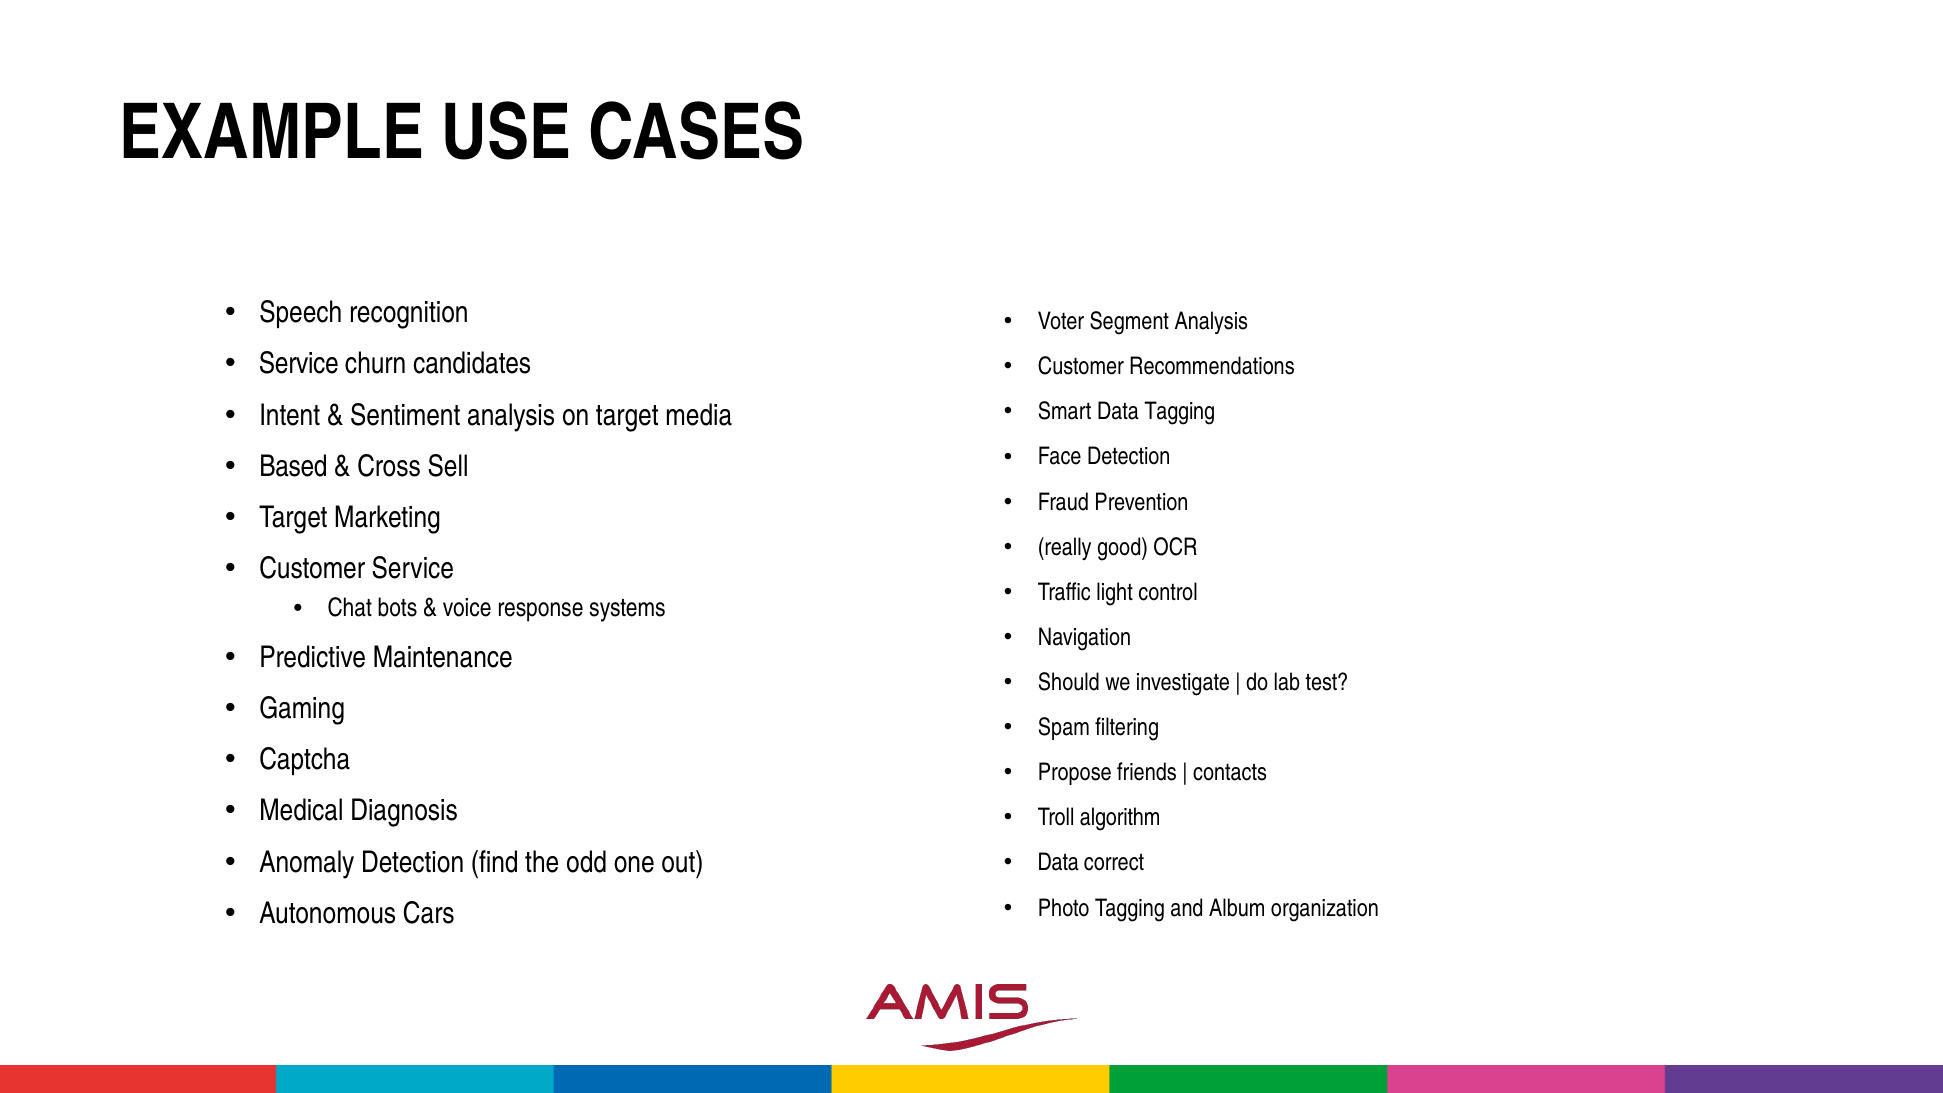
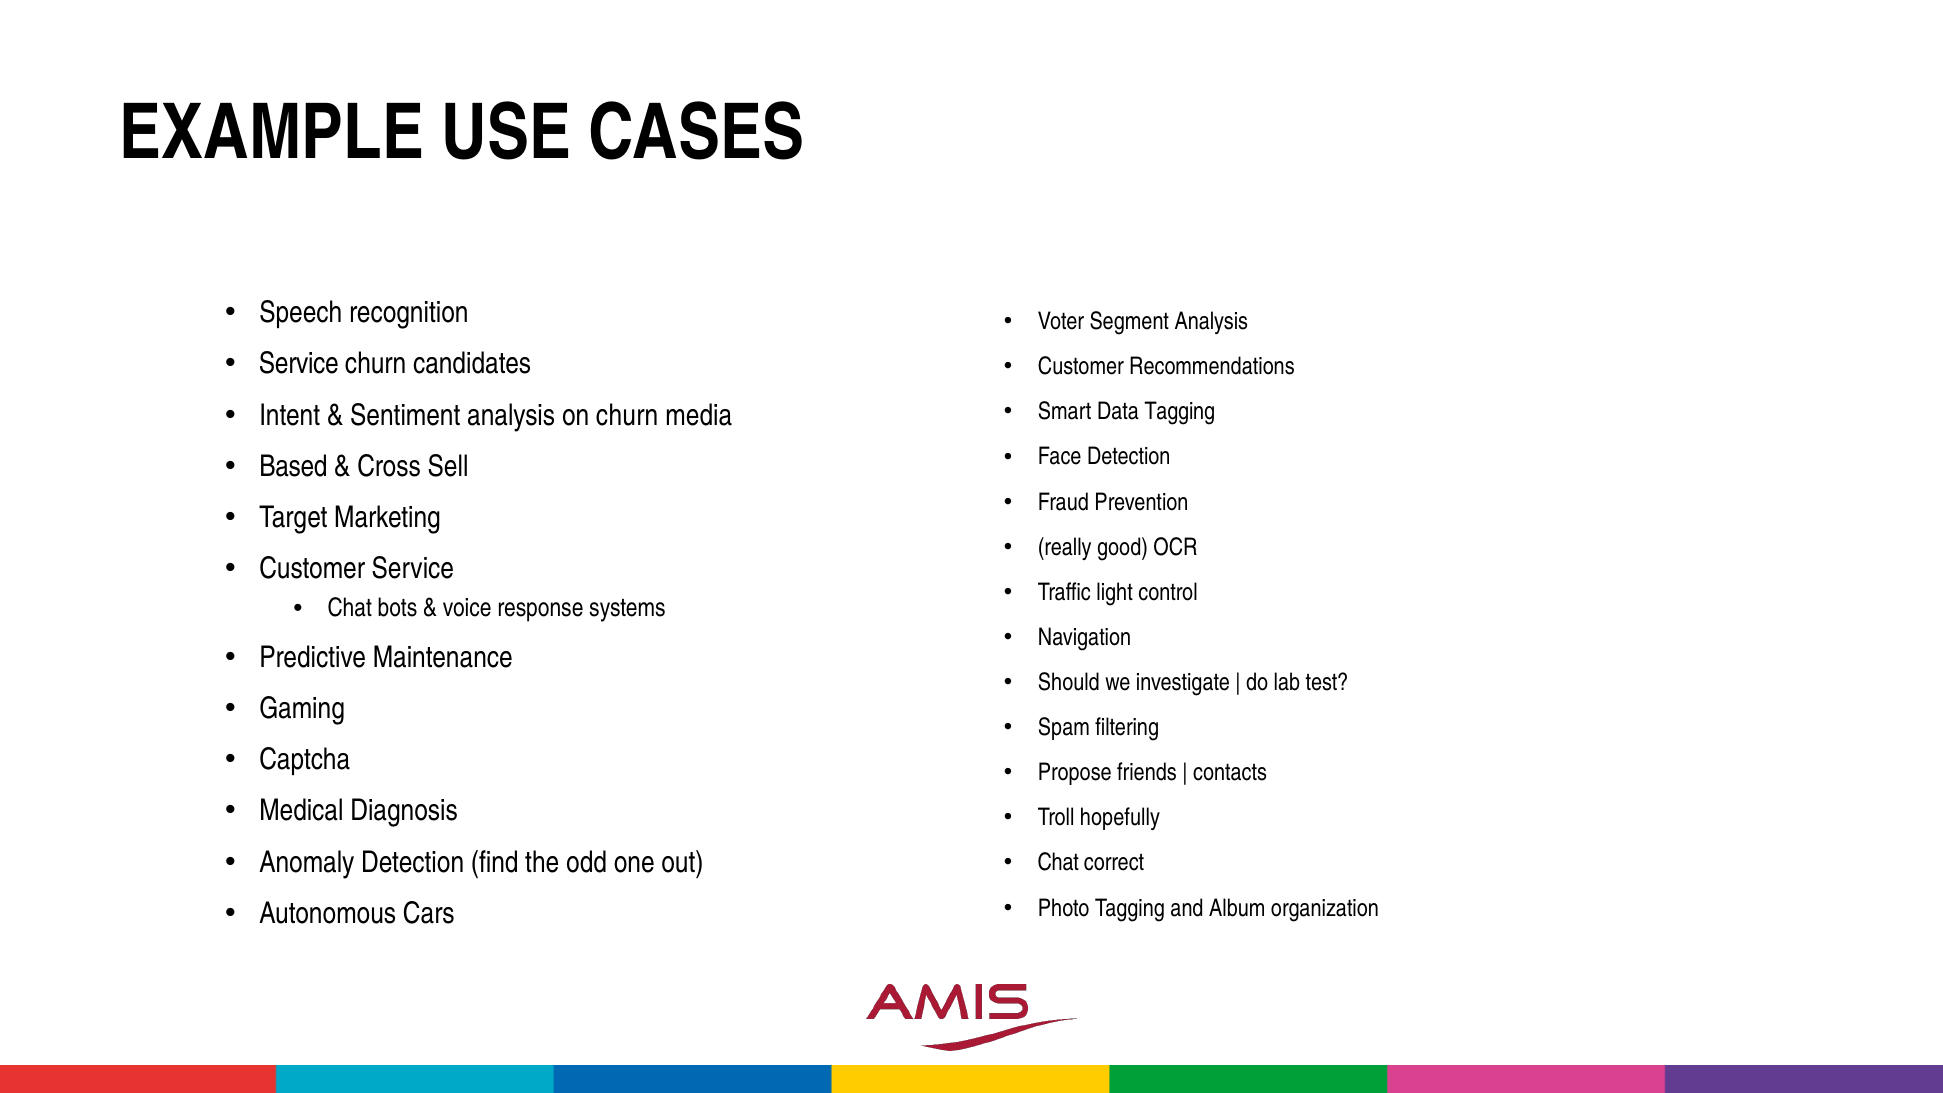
on target: target -> churn
algorithm: algorithm -> hopefully
Data at (1058, 863): Data -> Chat
